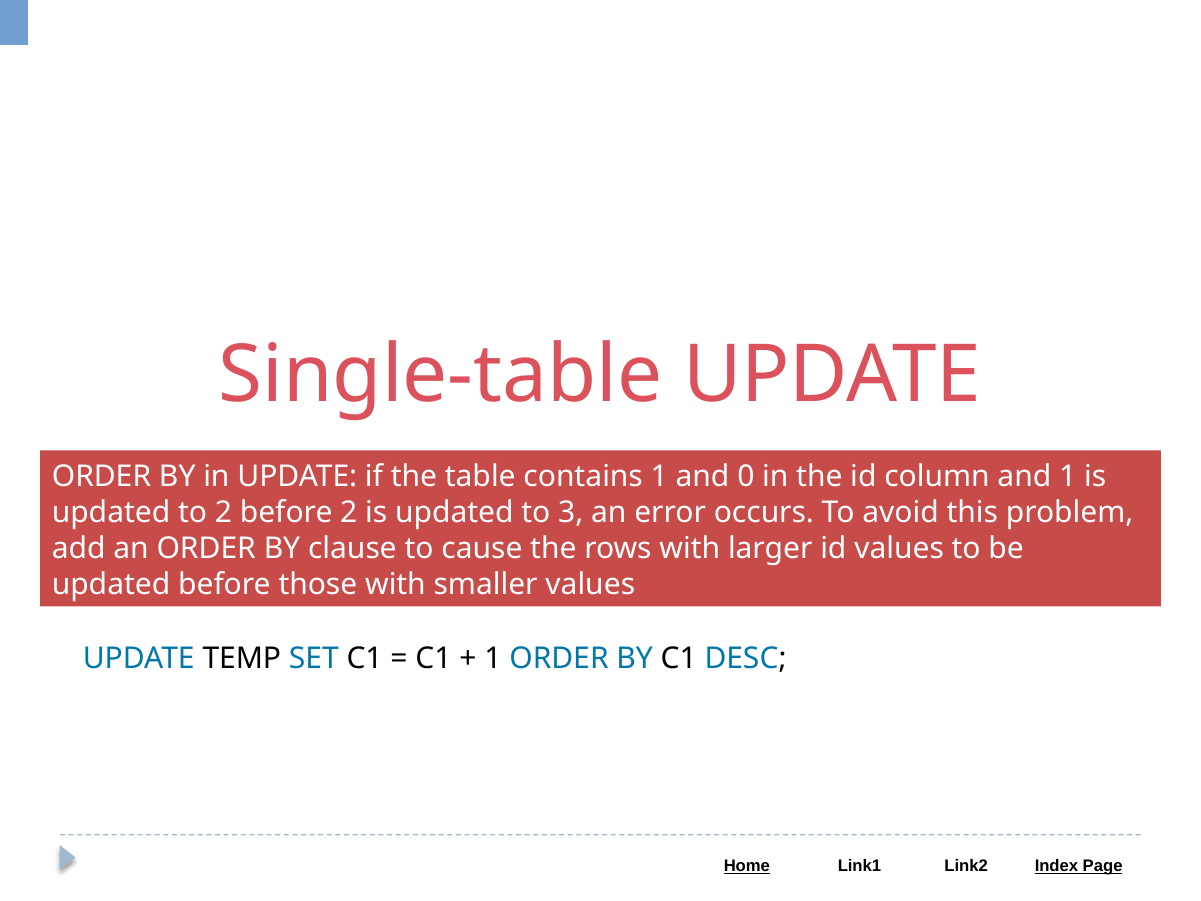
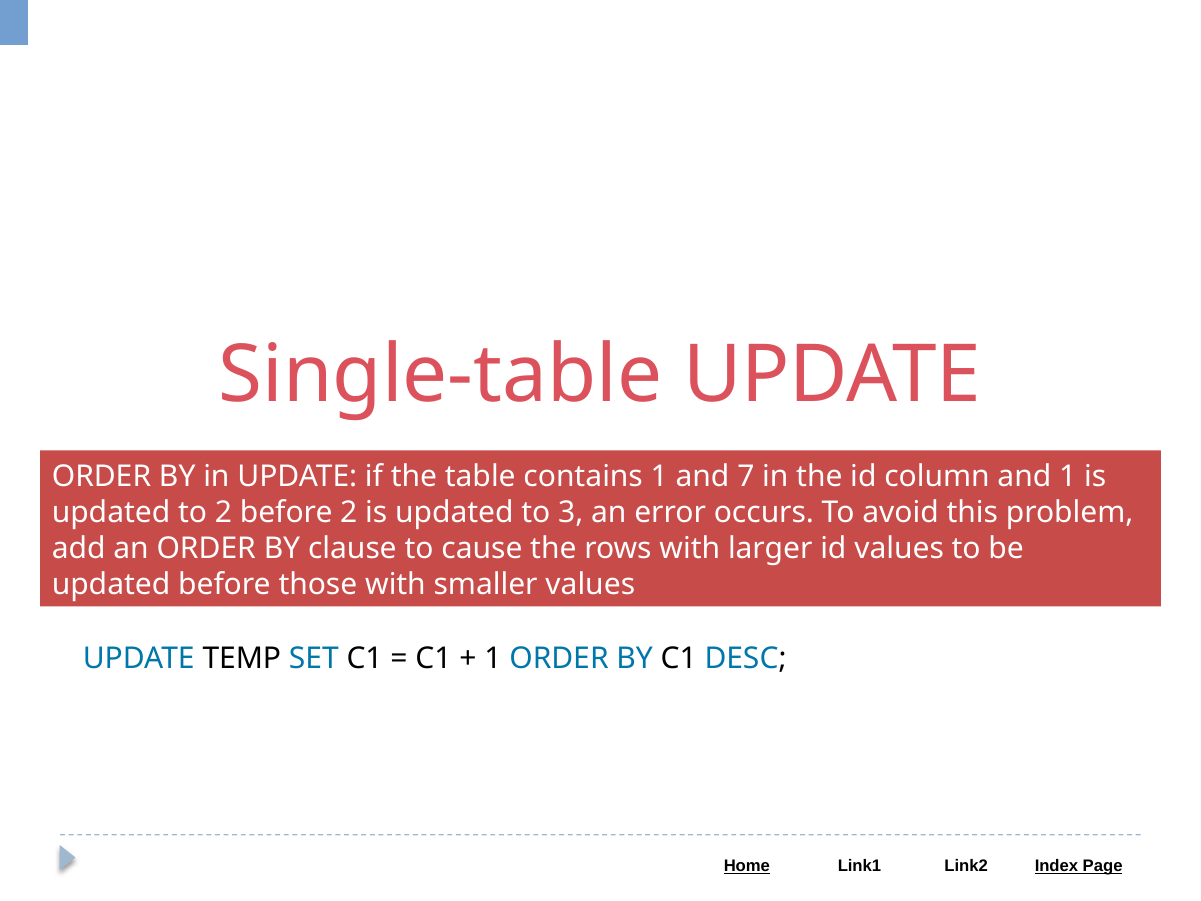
0: 0 -> 7
